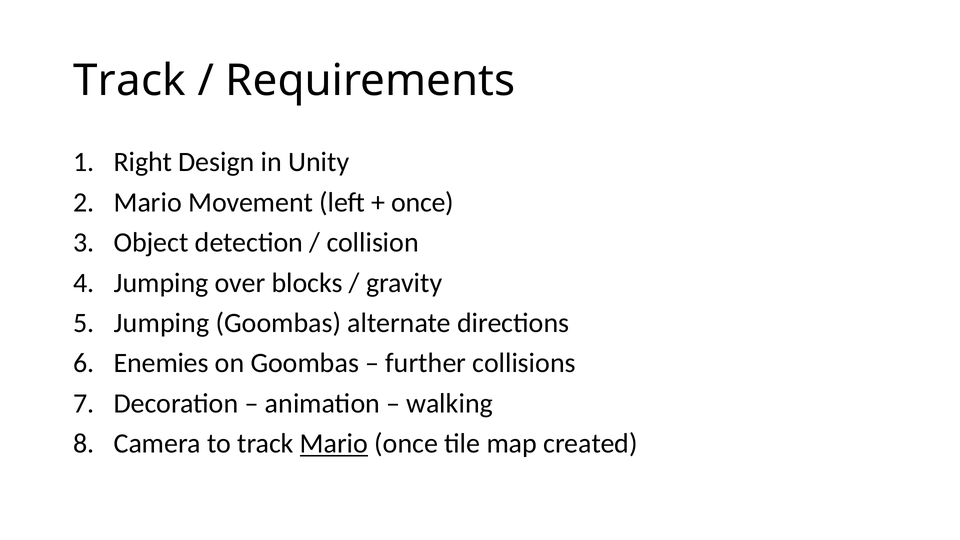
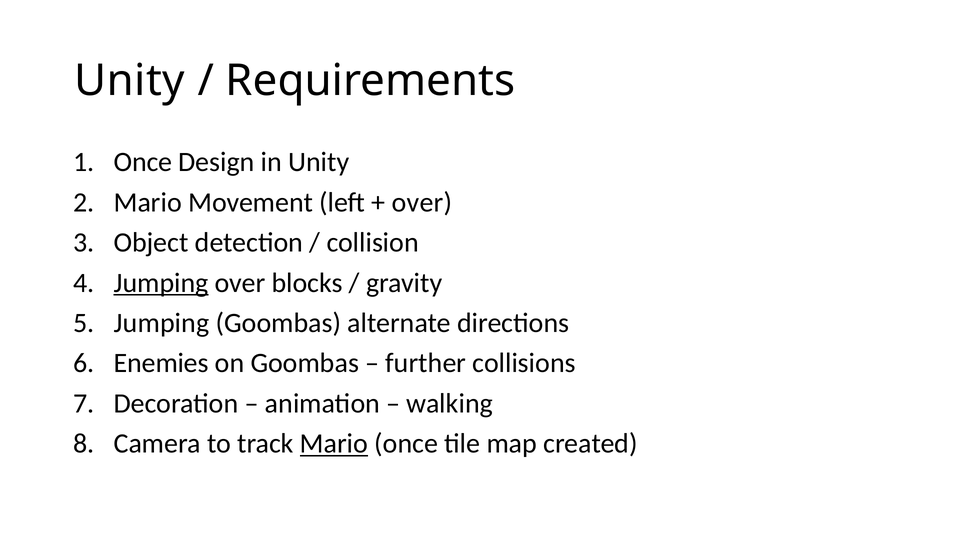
Track at (130, 81): Track -> Unity
Right at (143, 162): Right -> Once
once at (422, 202): once -> over
Jumping at (161, 283) underline: none -> present
